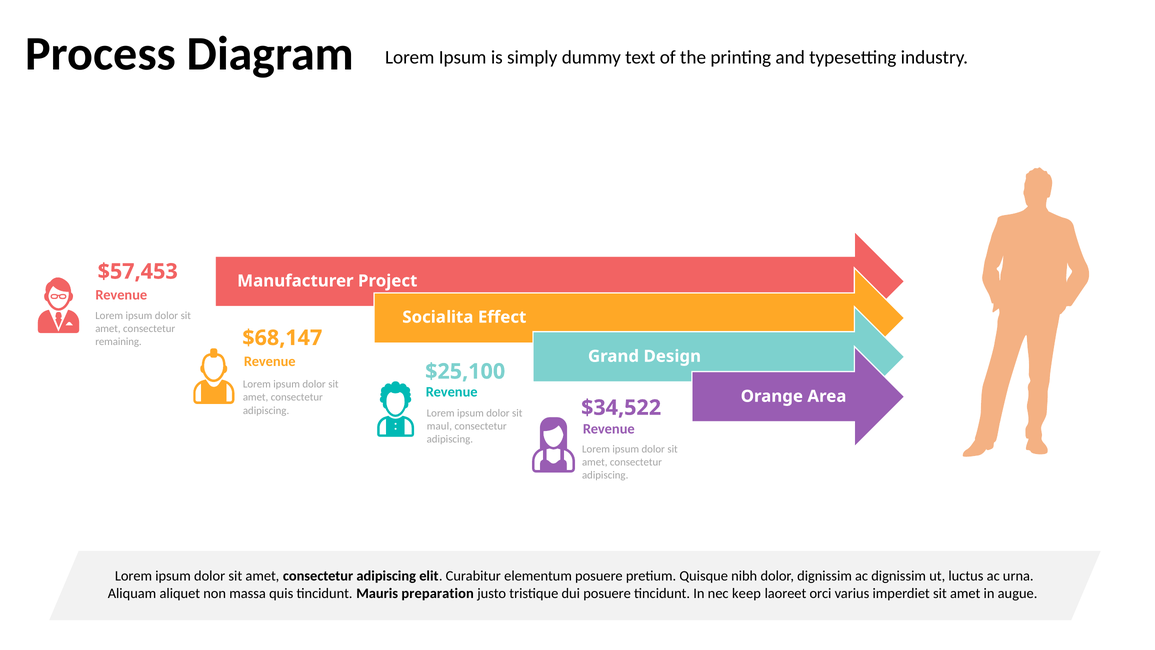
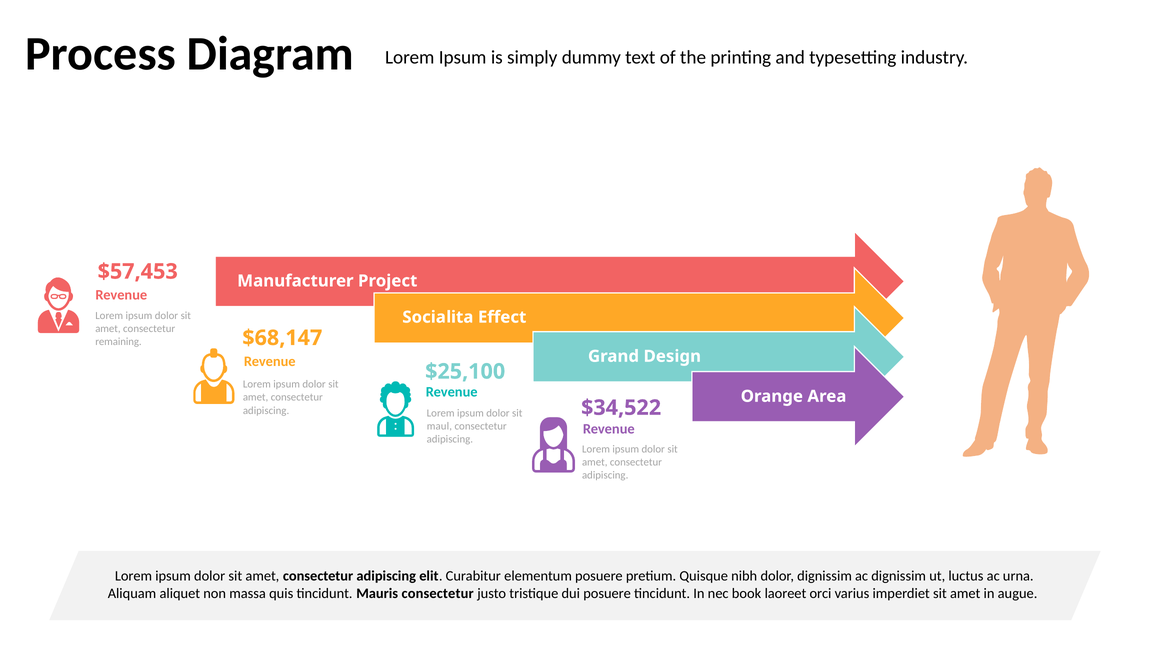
Mauris preparation: preparation -> consectetur
keep: keep -> book
